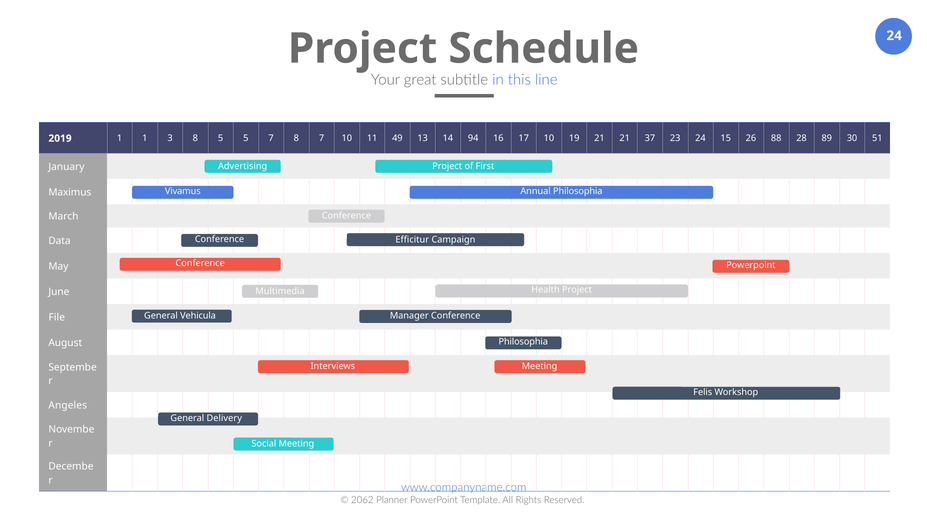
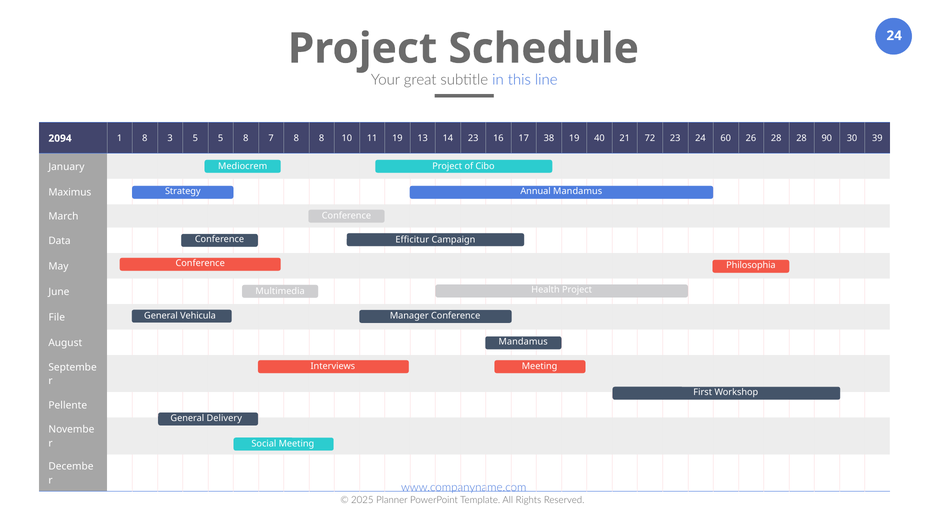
2019: 2019 -> 2094
1 1: 1 -> 8
3 8: 8 -> 5
5 5: 5 -> 8
8 7: 7 -> 8
11 49: 49 -> 19
14 94: 94 -> 23
17 10: 10 -> 38
19 21: 21 -> 40
37: 37 -> 72
15: 15 -> 60
26 88: 88 -> 28
89: 89 -> 90
51: 51 -> 39
Advertising: Advertising -> Mediocrem
First: First -> Cibo
Vivamus: Vivamus -> Strategy
Annual Philosophia: Philosophia -> Mandamus
Powerpoint at (751, 265): Powerpoint -> Philosophia
Philosophia at (523, 341): Philosophia -> Mandamus
Felis: Felis -> First
Angeles: Angeles -> Pellente
2062: 2062 -> 2025
